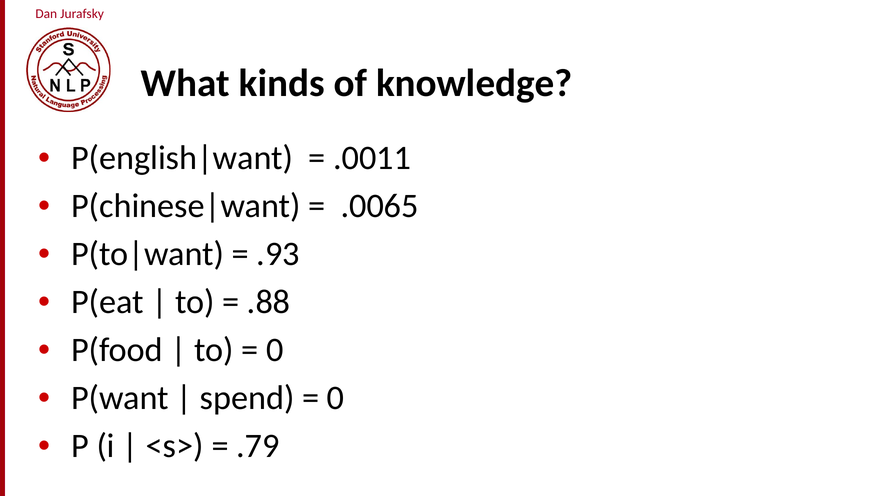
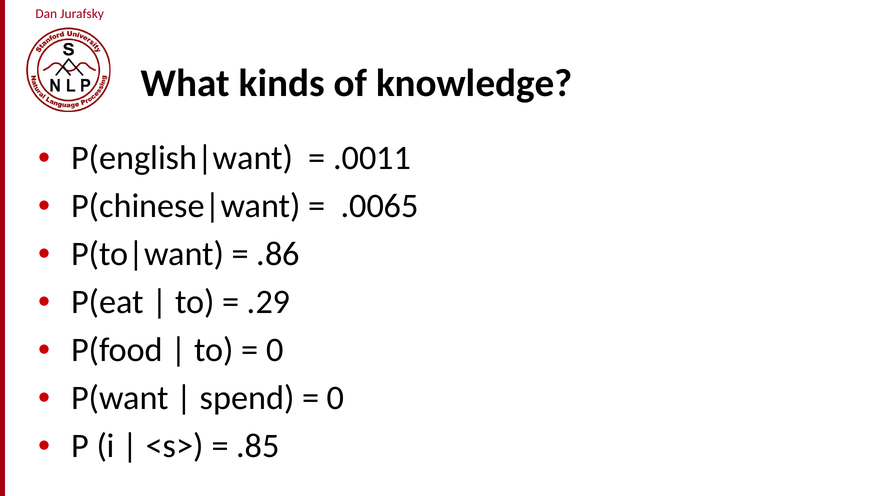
.93: .93 -> .86
.88: .88 -> .29
.79: .79 -> .85
